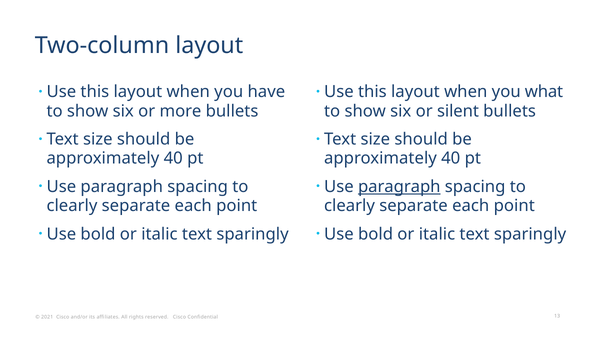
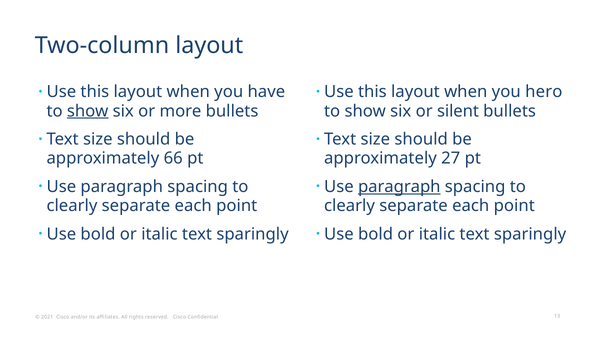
what: what -> hero
show at (88, 111) underline: none -> present
40 at (173, 158): 40 -> 66
40 at (451, 158): 40 -> 27
